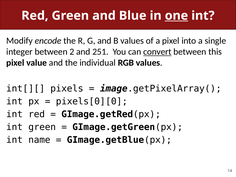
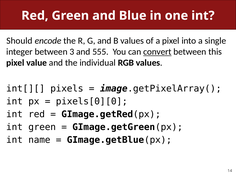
one underline: present -> none
Modify: Modify -> Should
2: 2 -> 3
251: 251 -> 555
